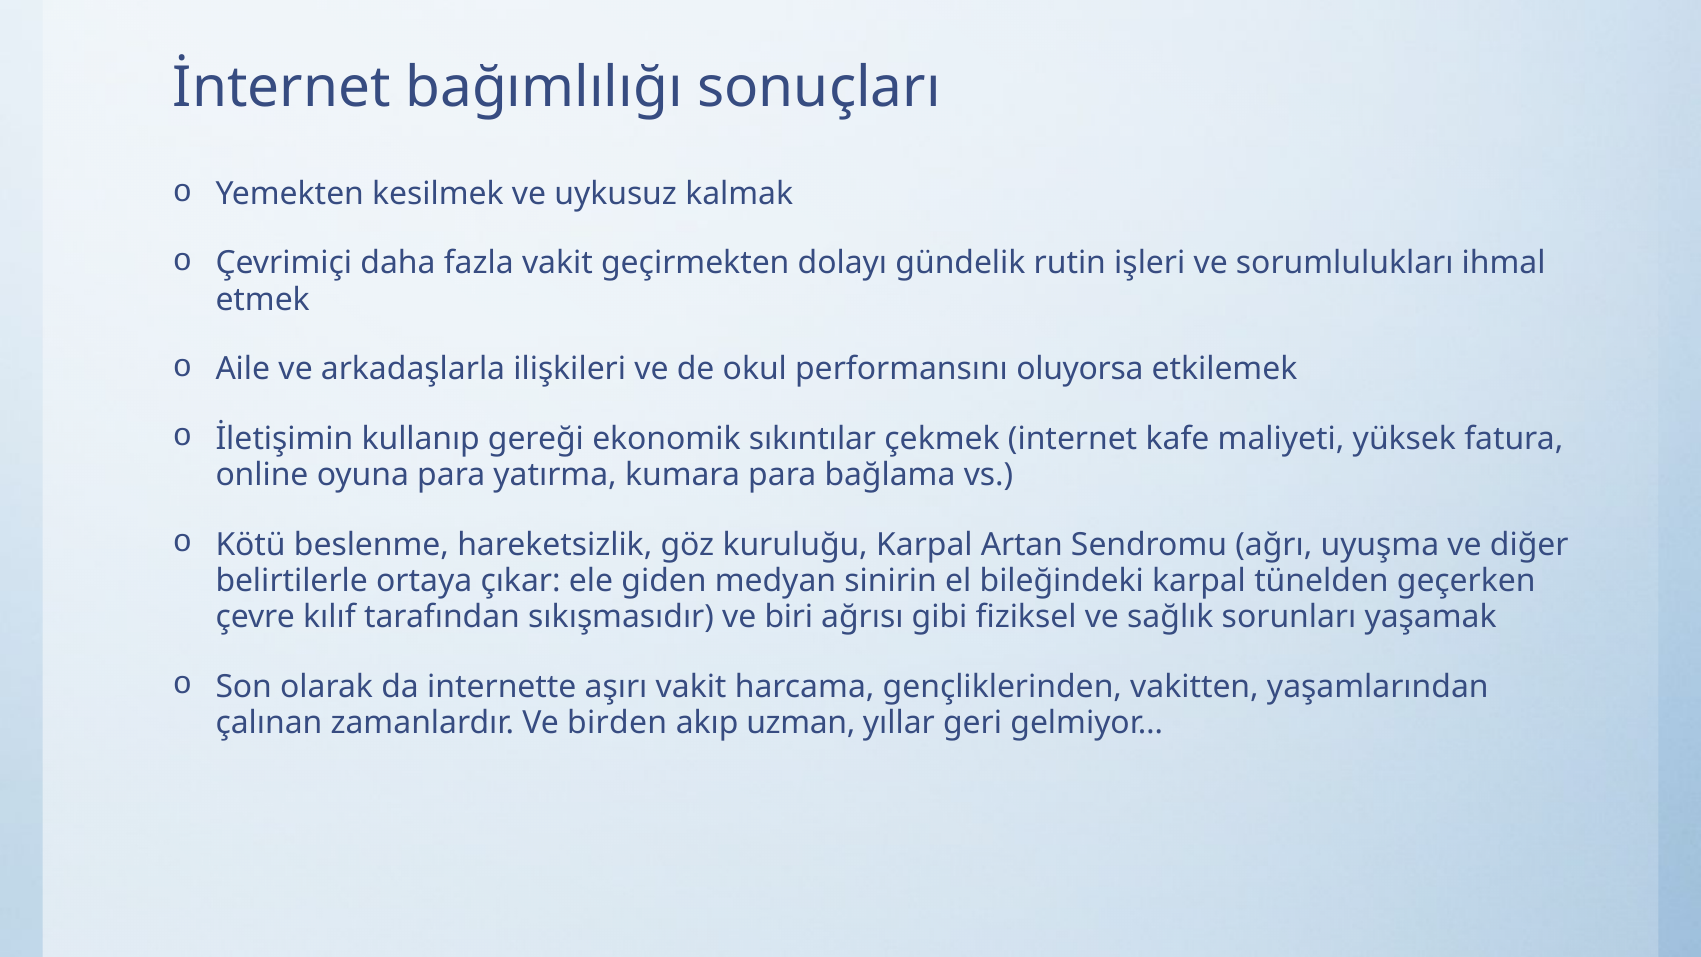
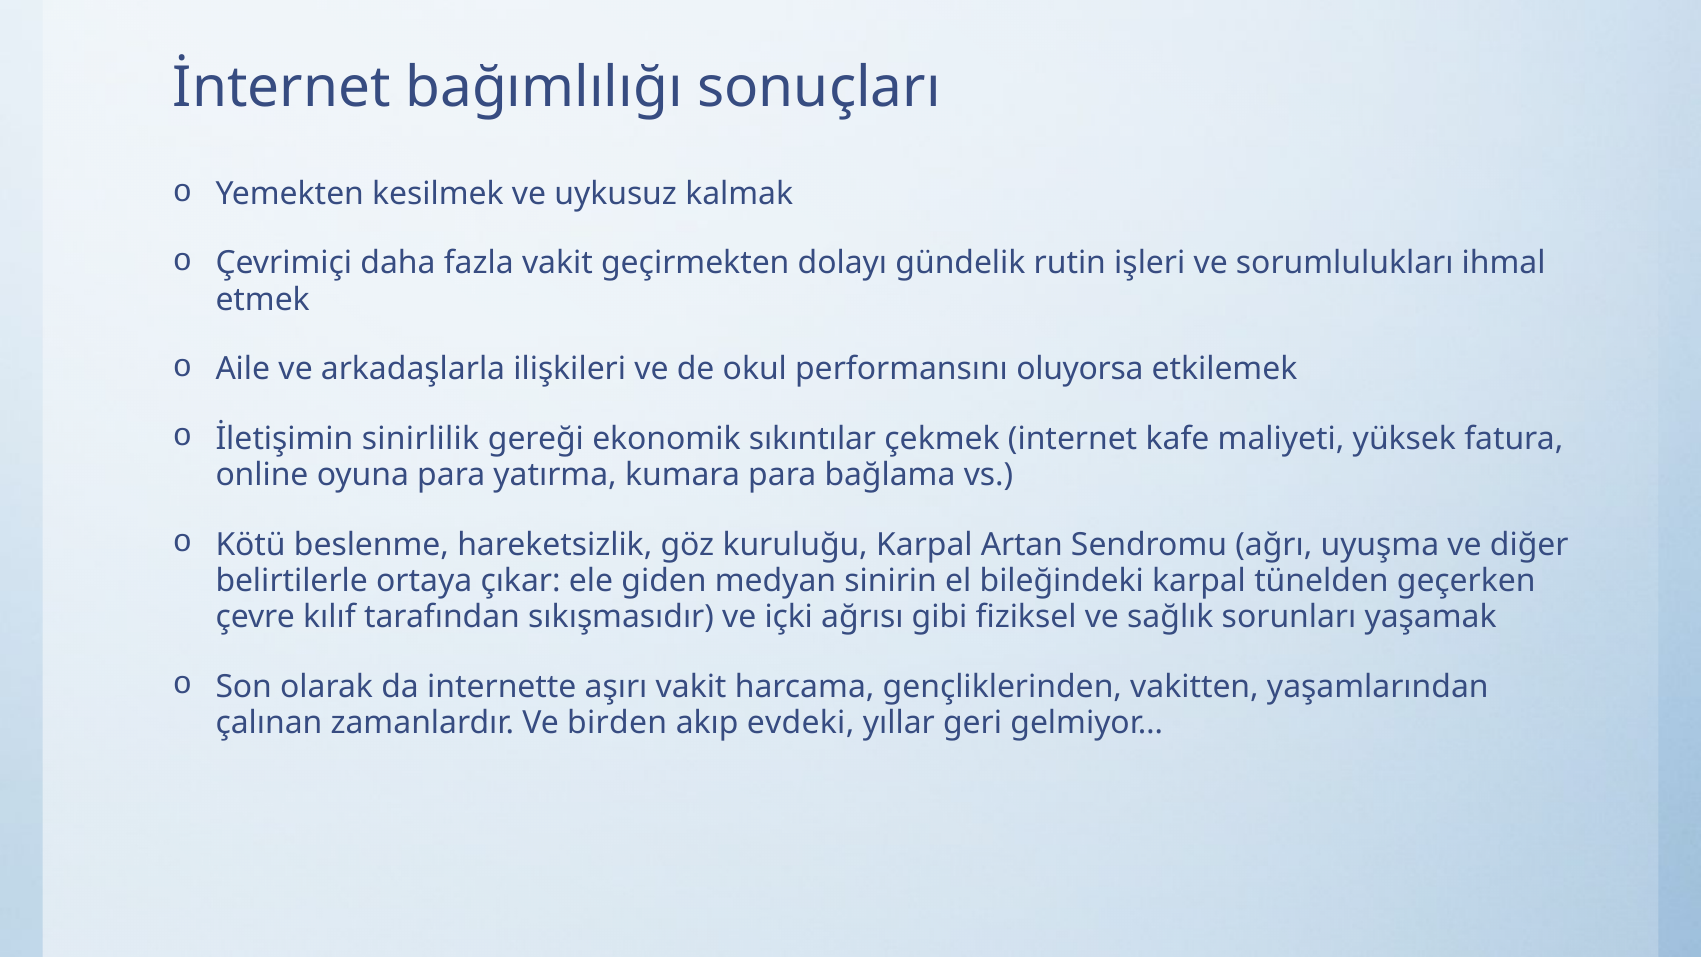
kullanıp: kullanıp -> sinirlilik
biri: biri -> içki
uzman: uzman -> evdeki
